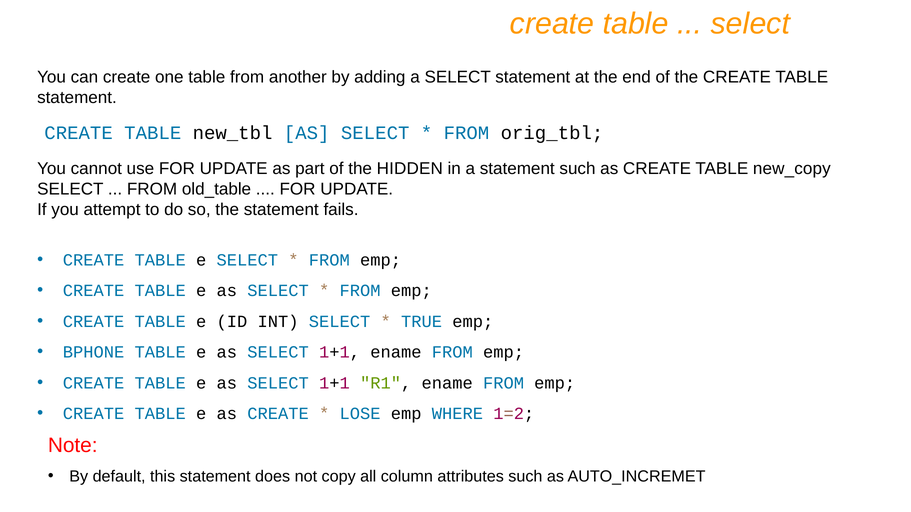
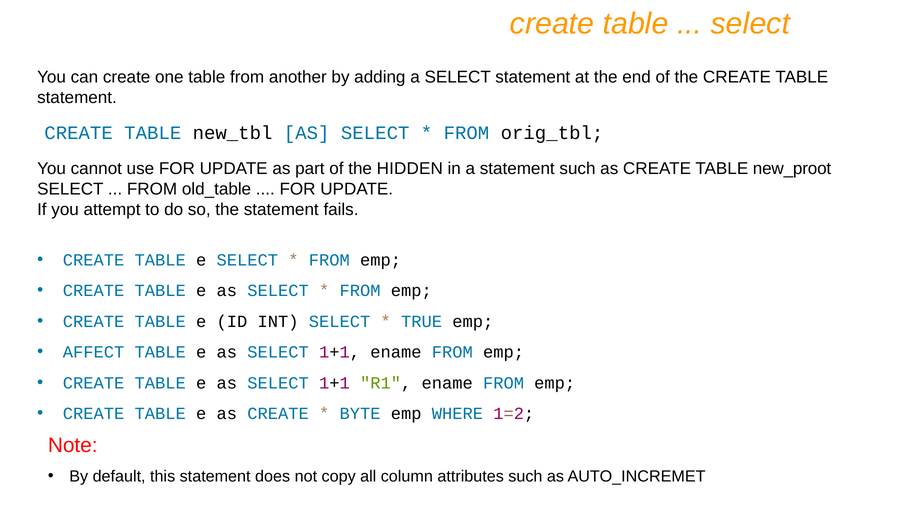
new_copy: new_copy -> new_proot
BPHONE: BPHONE -> AFFECT
LOSE: LOSE -> BYTE
